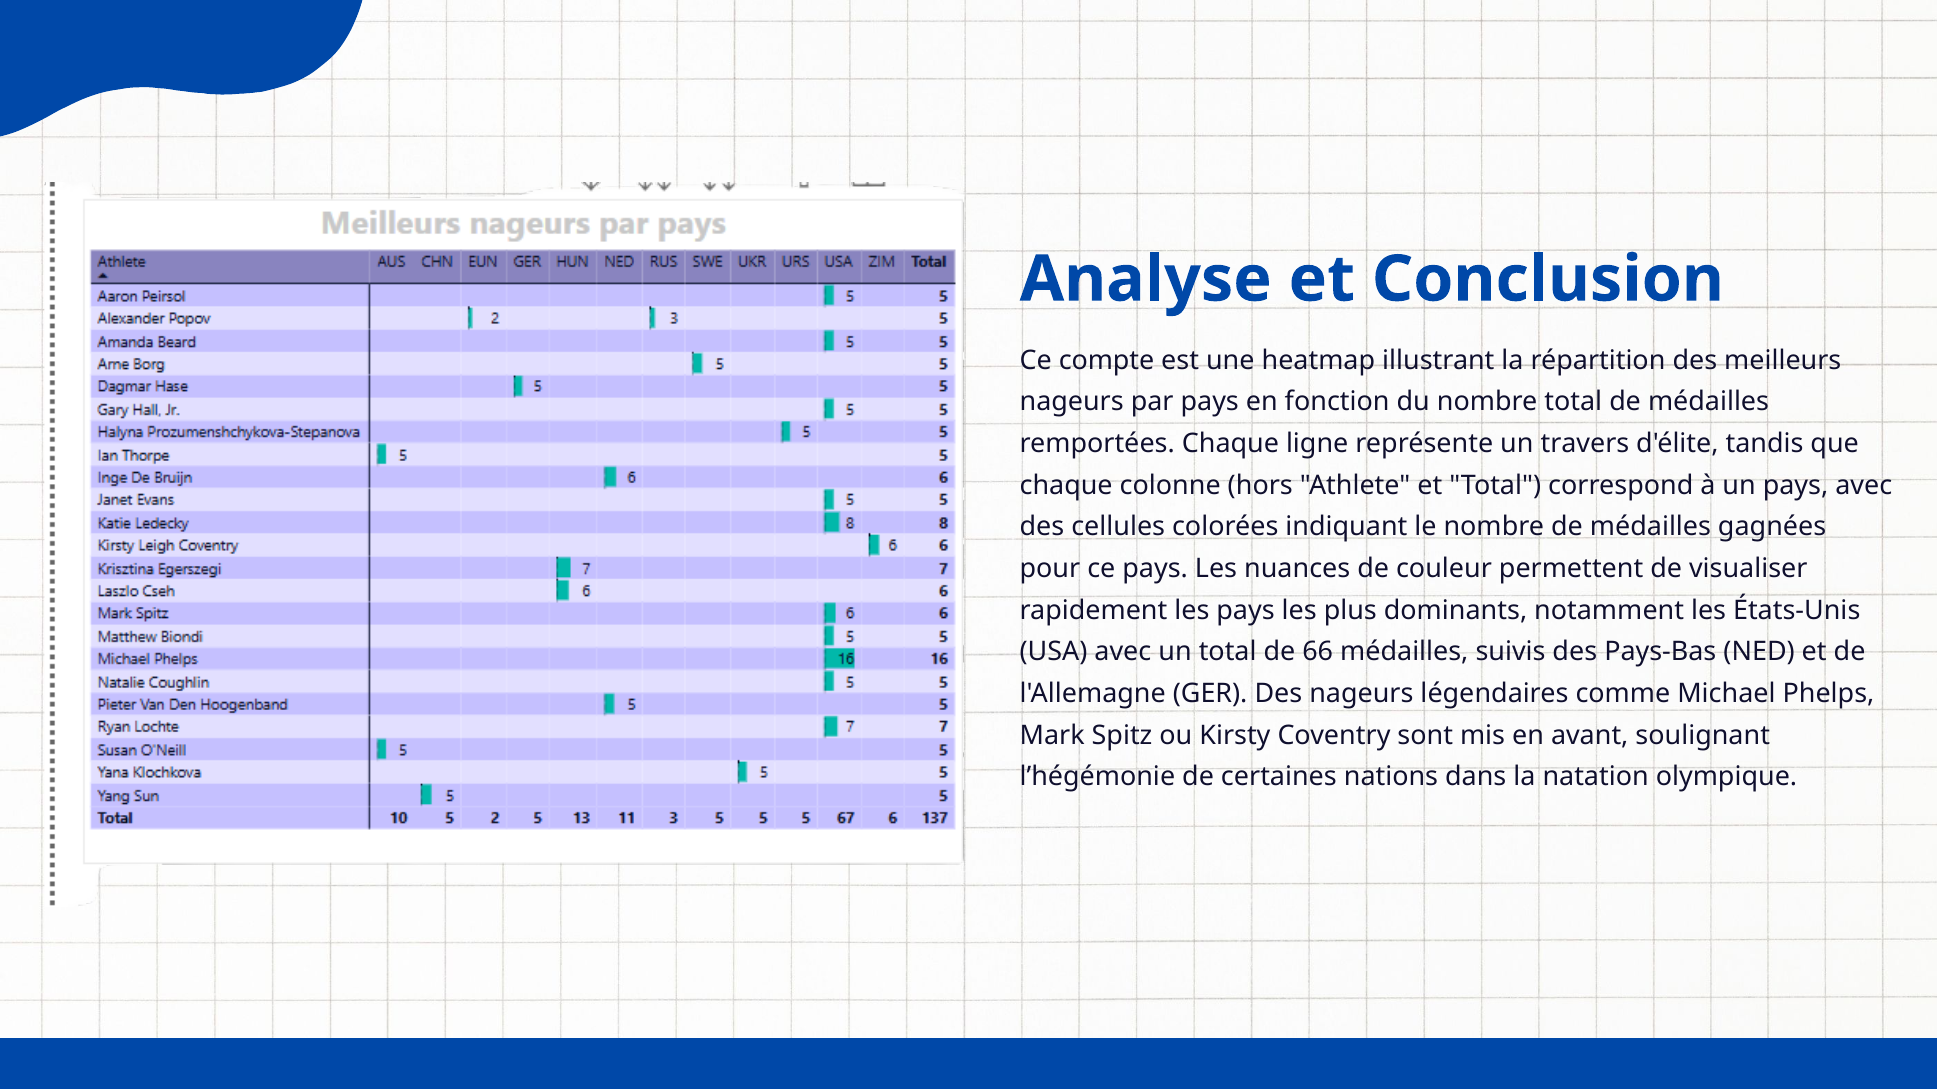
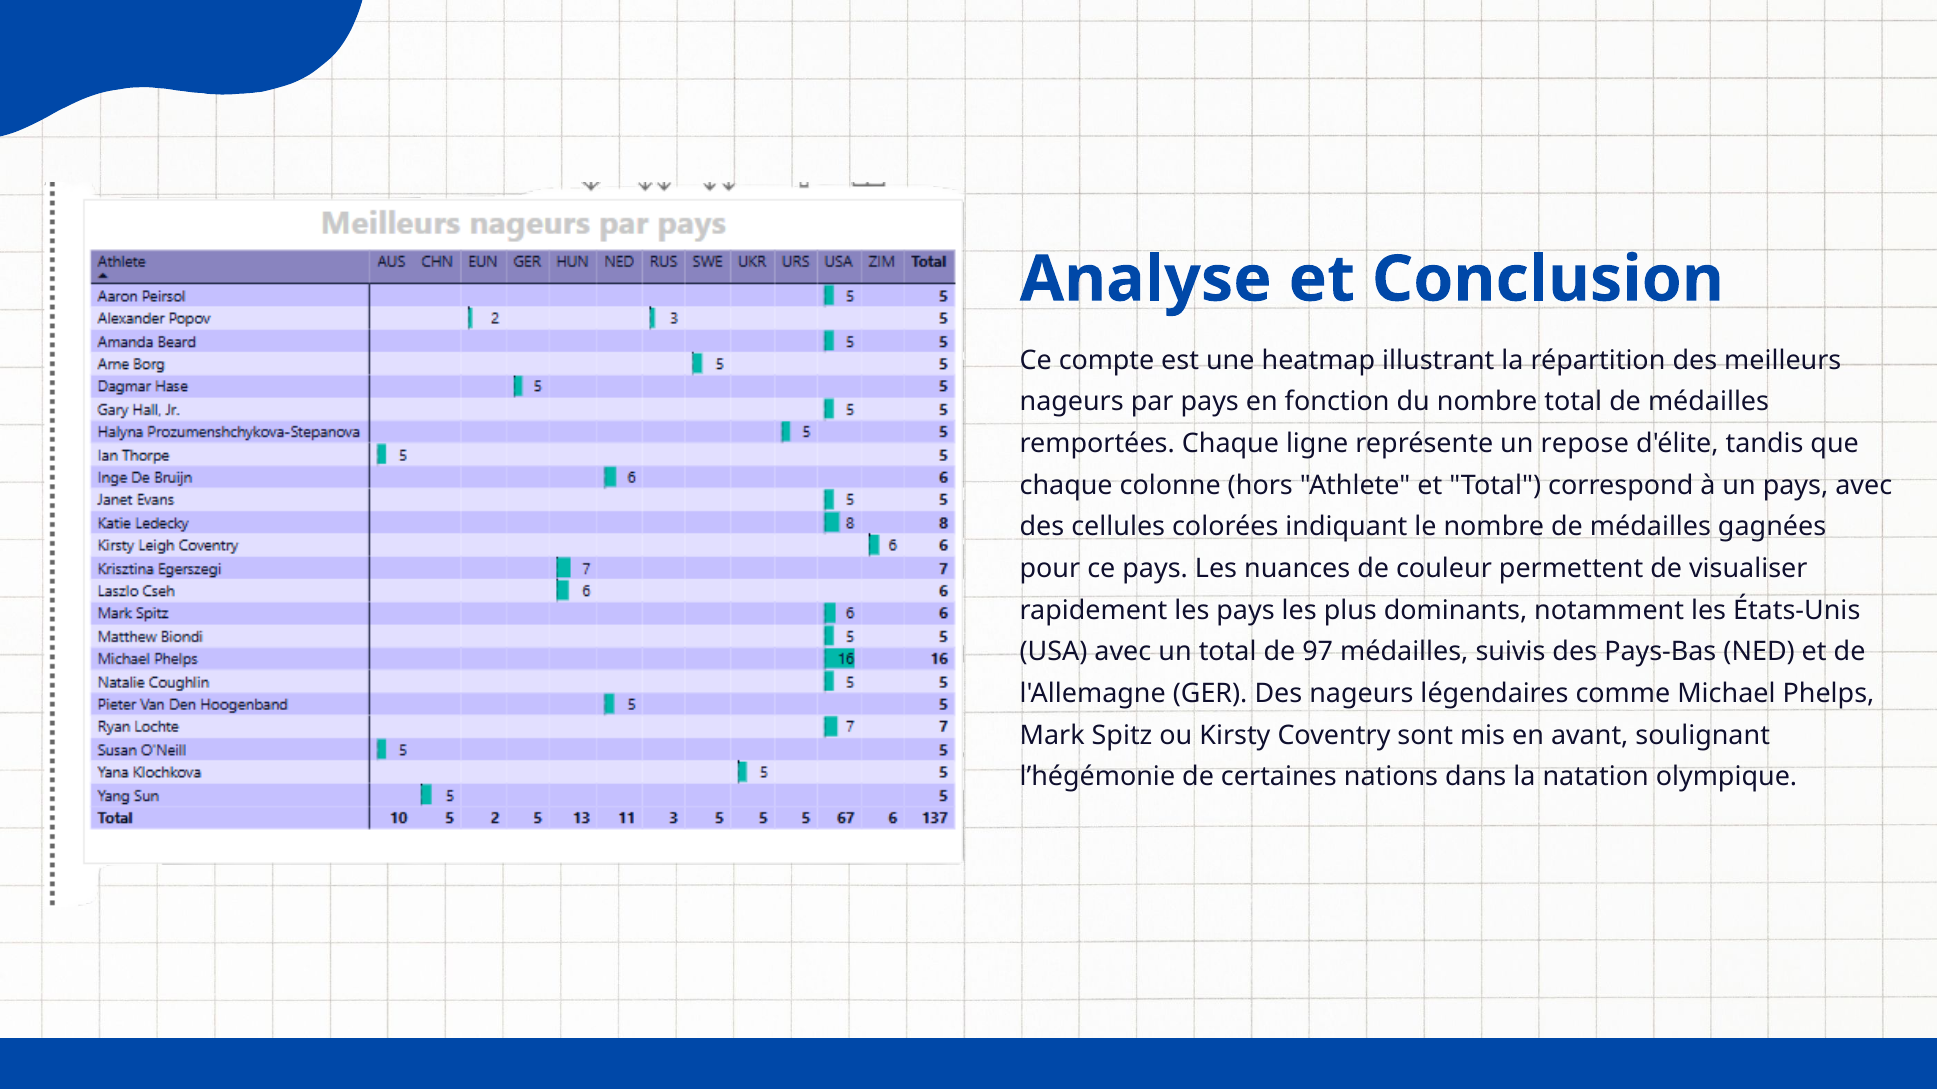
travers: travers -> repose
66: 66 -> 97
